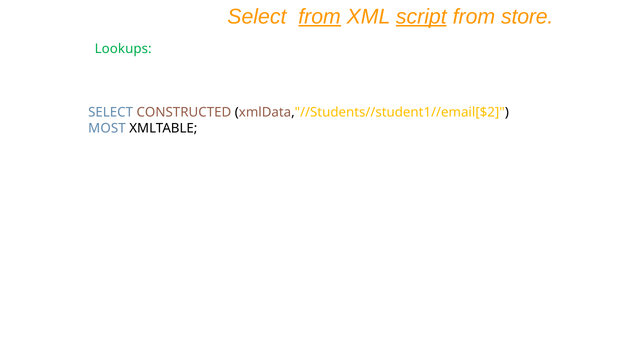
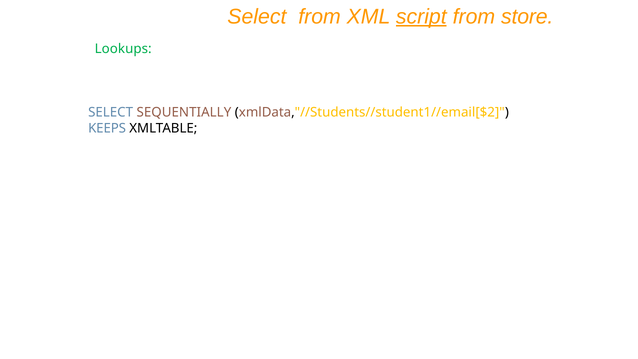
from at (320, 17) underline: present -> none
CONSTRUCTED: CONSTRUCTED -> SEQUENTIALLY
MOST: MOST -> KEEPS
